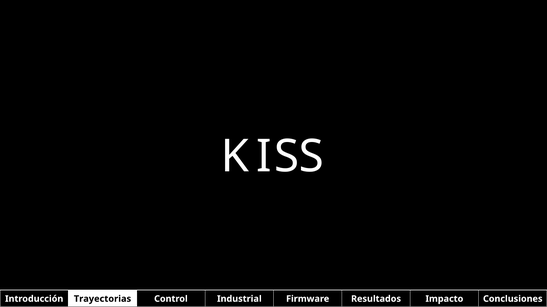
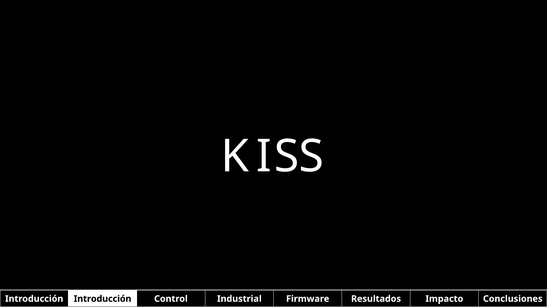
Introducción Trayectorias: Trayectorias -> Introducción
